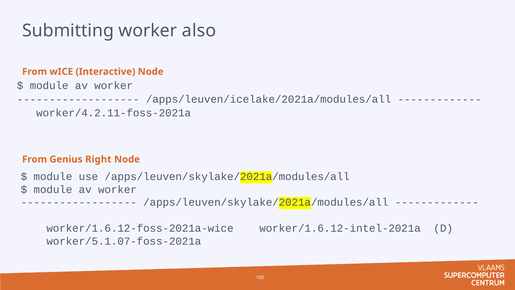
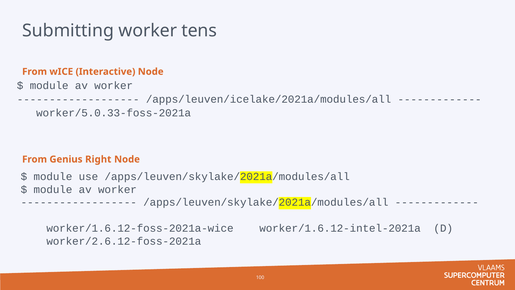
also: also -> tens
worker/4.2.11-foss-2021a: worker/4.2.11-foss-2021a -> worker/5.0.33-foss-2021a
worker/5.1.07-foss-2021a: worker/5.1.07-foss-2021a -> worker/2.6.12-foss-2021a
